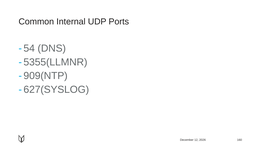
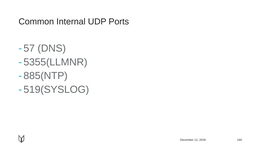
54: 54 -> 57
909(NTP: 909(NTP -> 885(NTP
627(SYSLOG: 627(SYSLOG -> 519(SYSLOG
